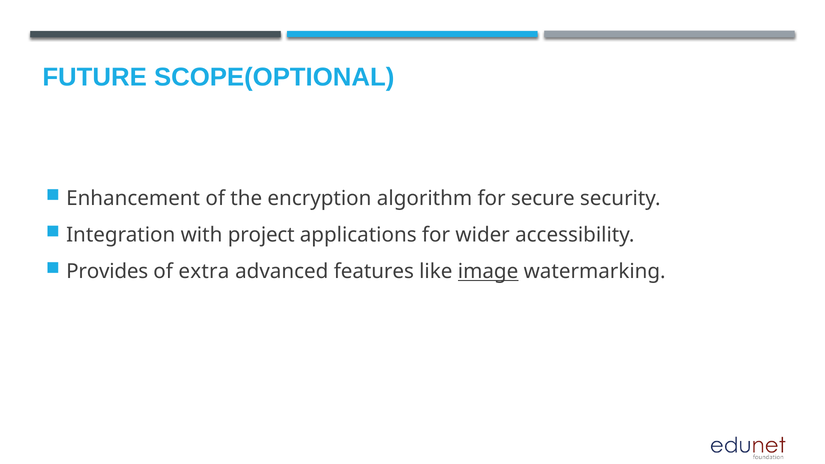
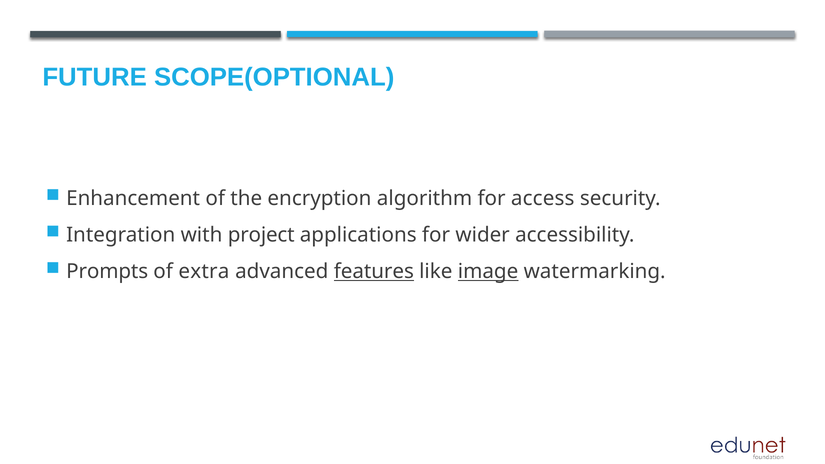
secure: secure -> access
Provides: Provides -> Prompts
features underline: none -> present
